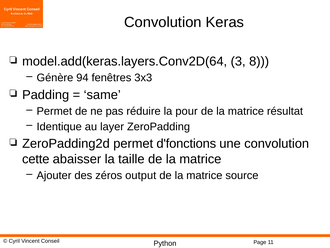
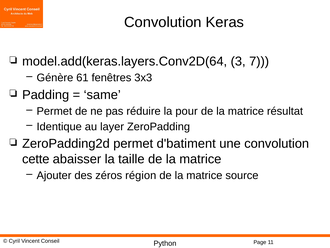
8: 8 -> 7
94: 94 -> 61
d'fonctions: d'fonctions -> d'batiment
output: output -> région
